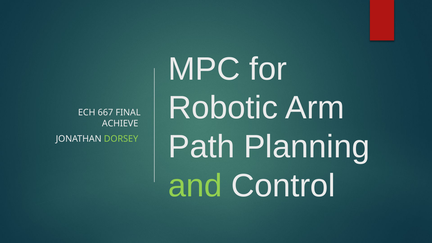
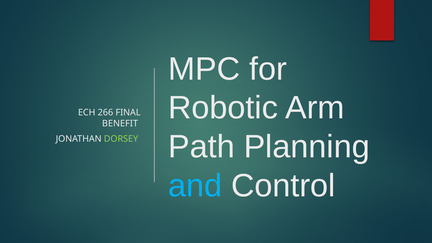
667: 667 -> 266
ACHIEVE: ACHIEVE -> BENEFIT
and colour: light green -> light blue
